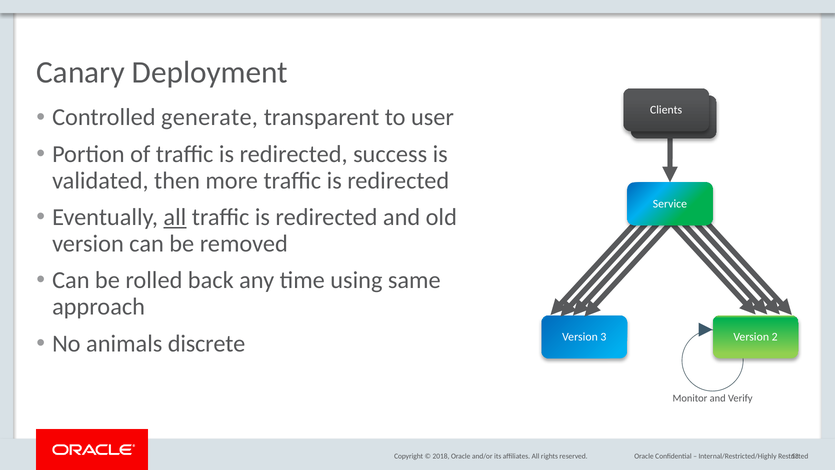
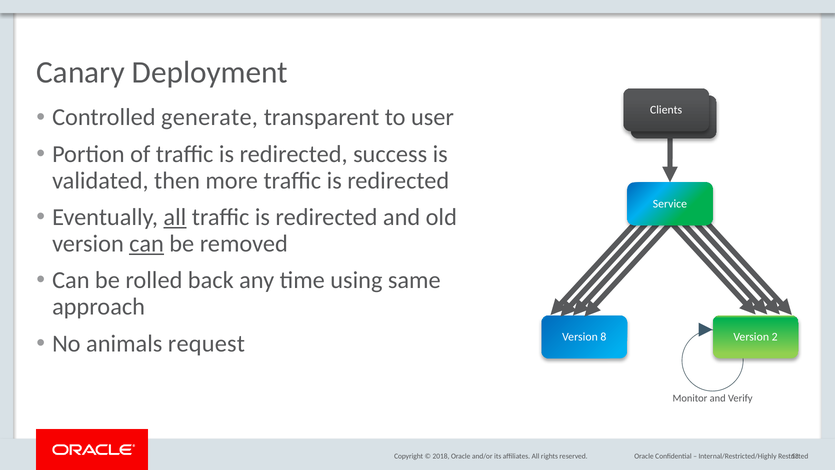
can at (147, 243) underline: none -> present
discrete: discrete -> request
3: 3 -> 8
